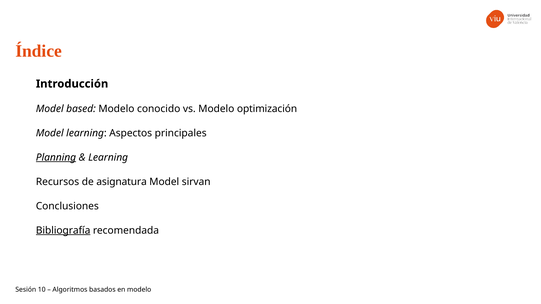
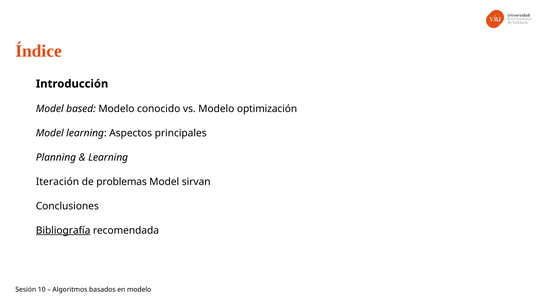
Planning underline: present -> none
Recursos: Recursos -> Iteración
asignatura: asignatura -> problemas
